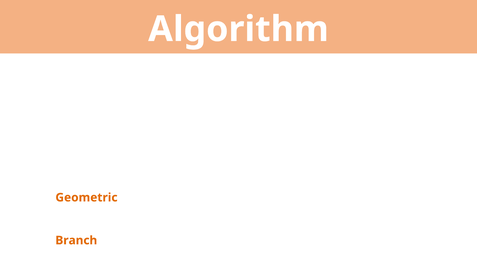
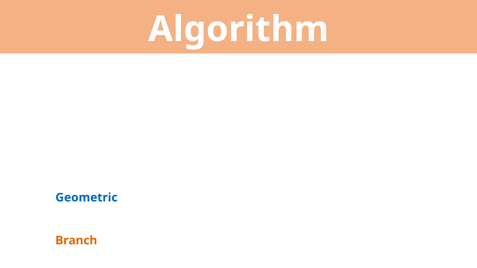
Geometric colour: orange -> blue
